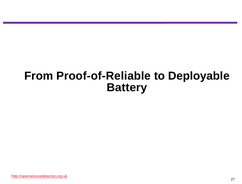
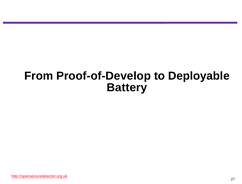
Proof-of-Reliable: Proof-of-Reliable -> Proof-of-Develop
